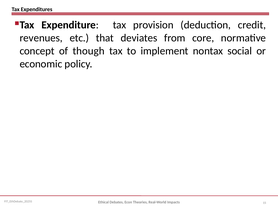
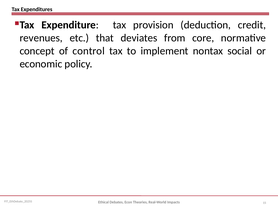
though: though -> control
